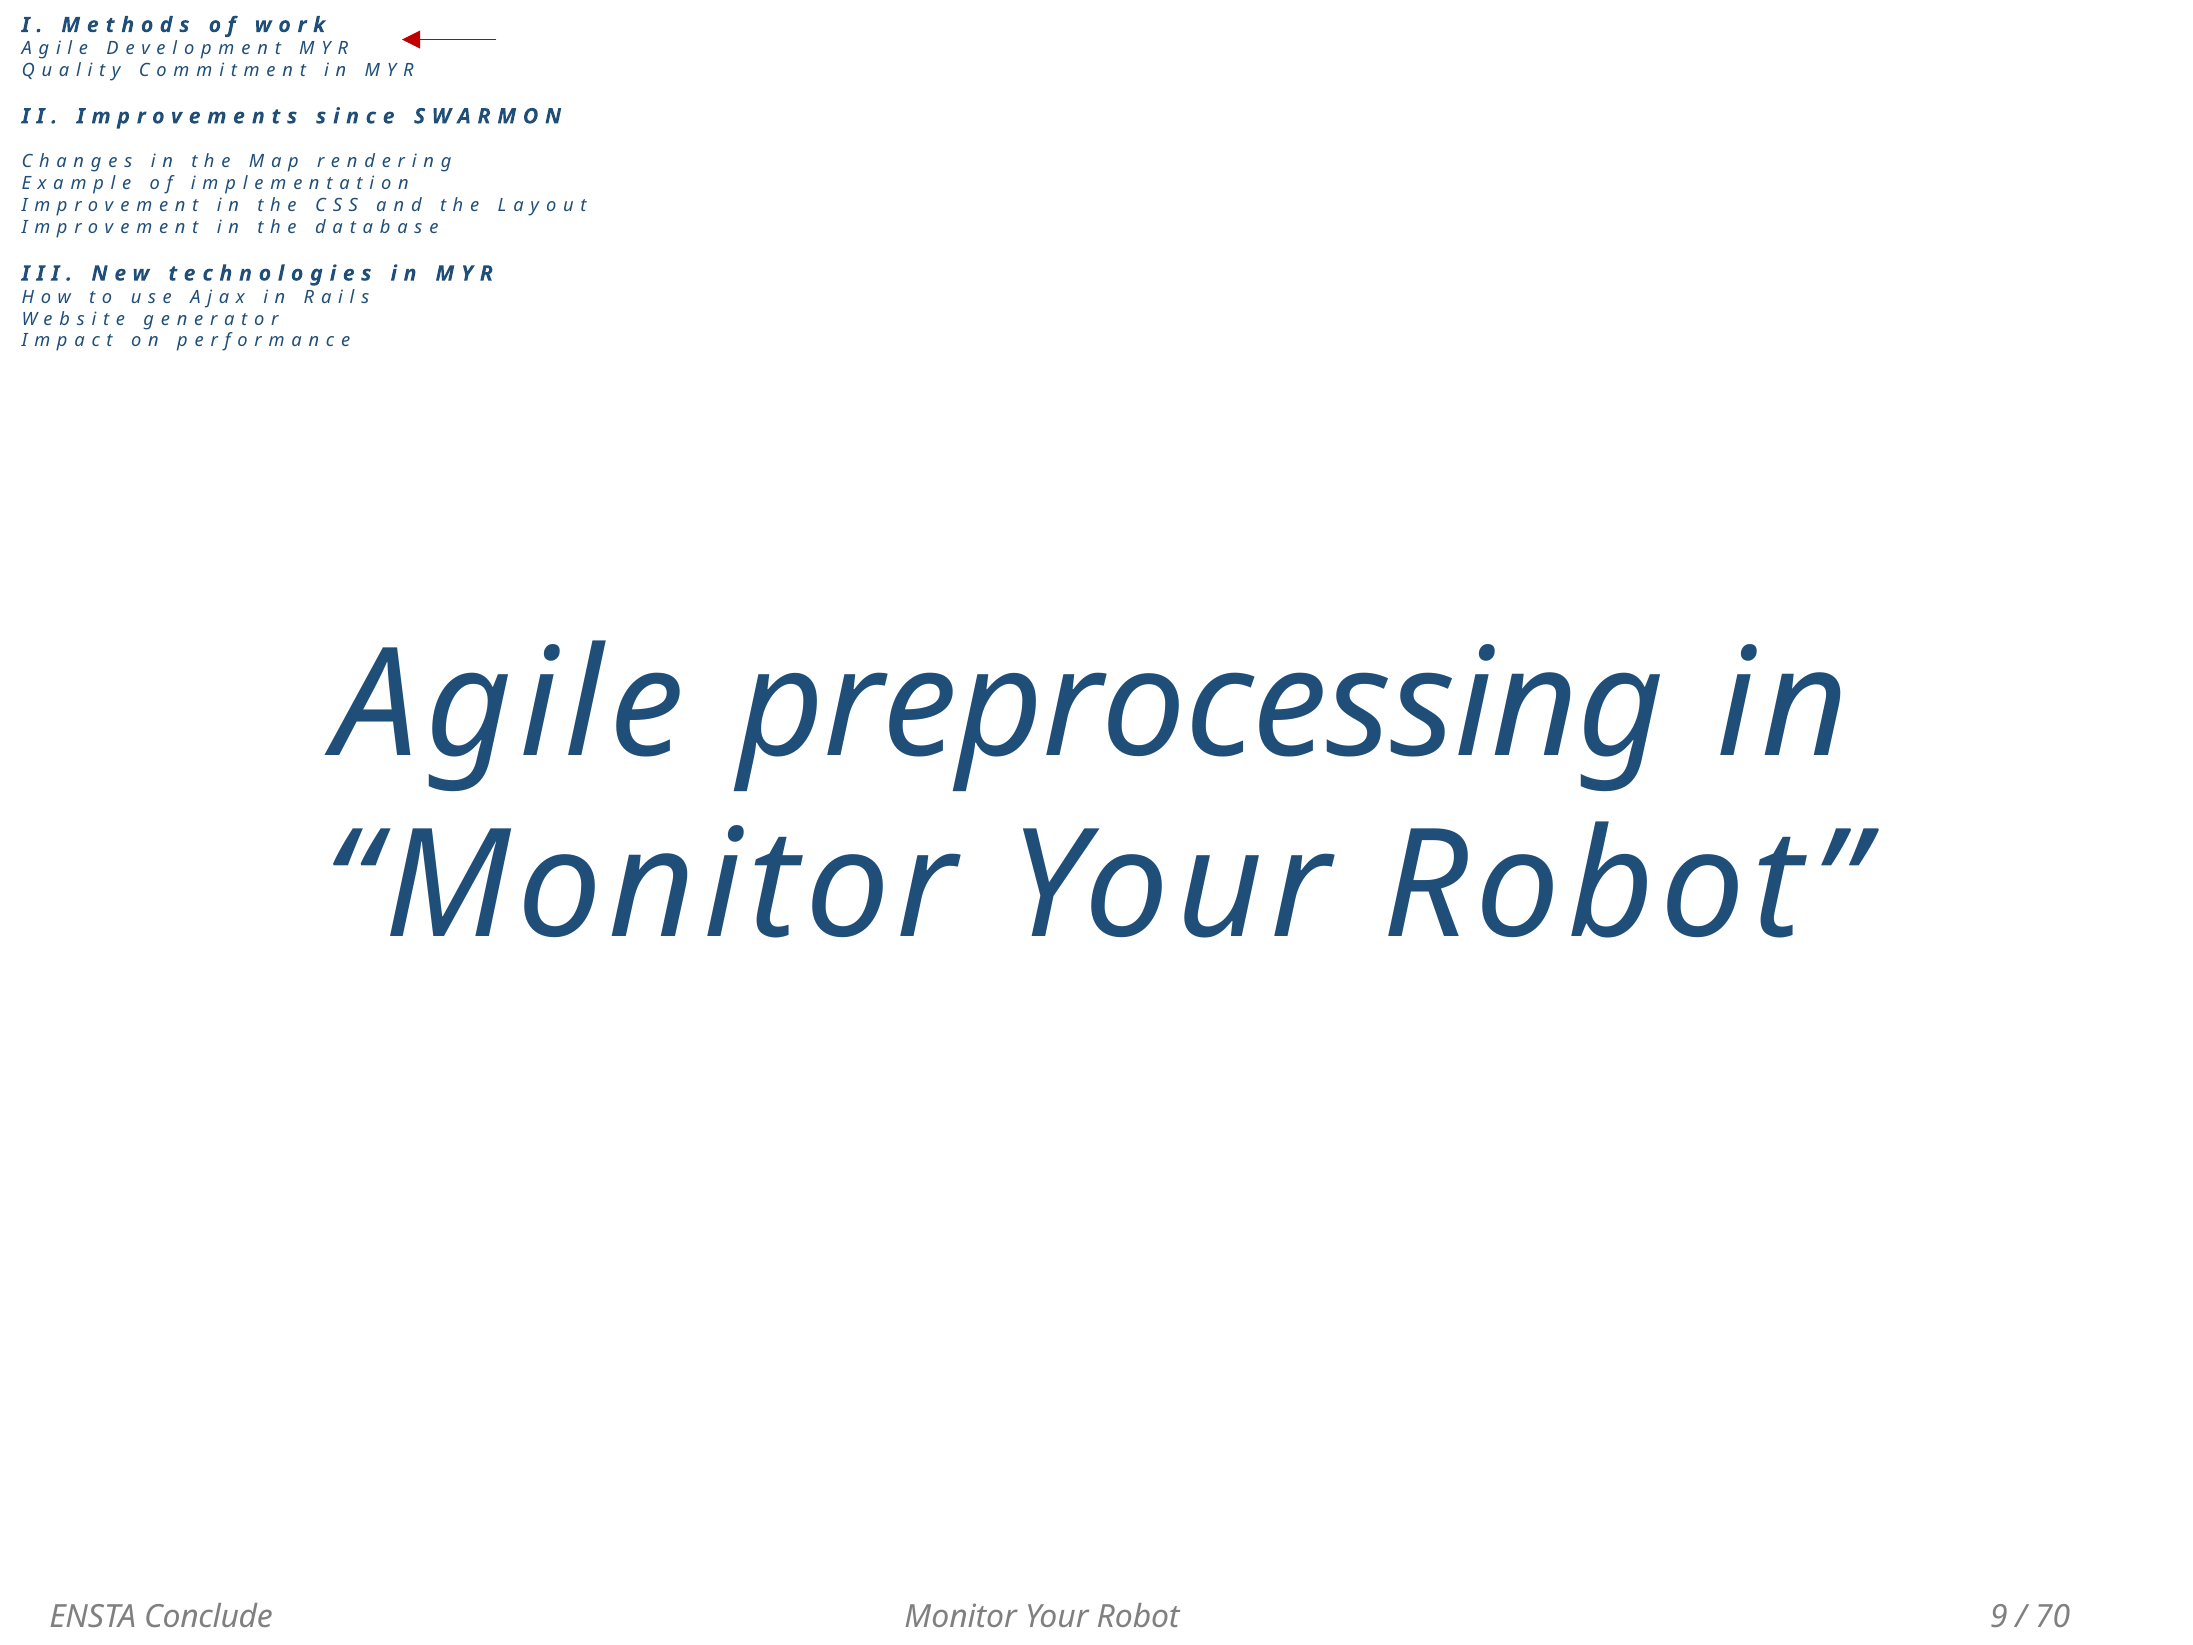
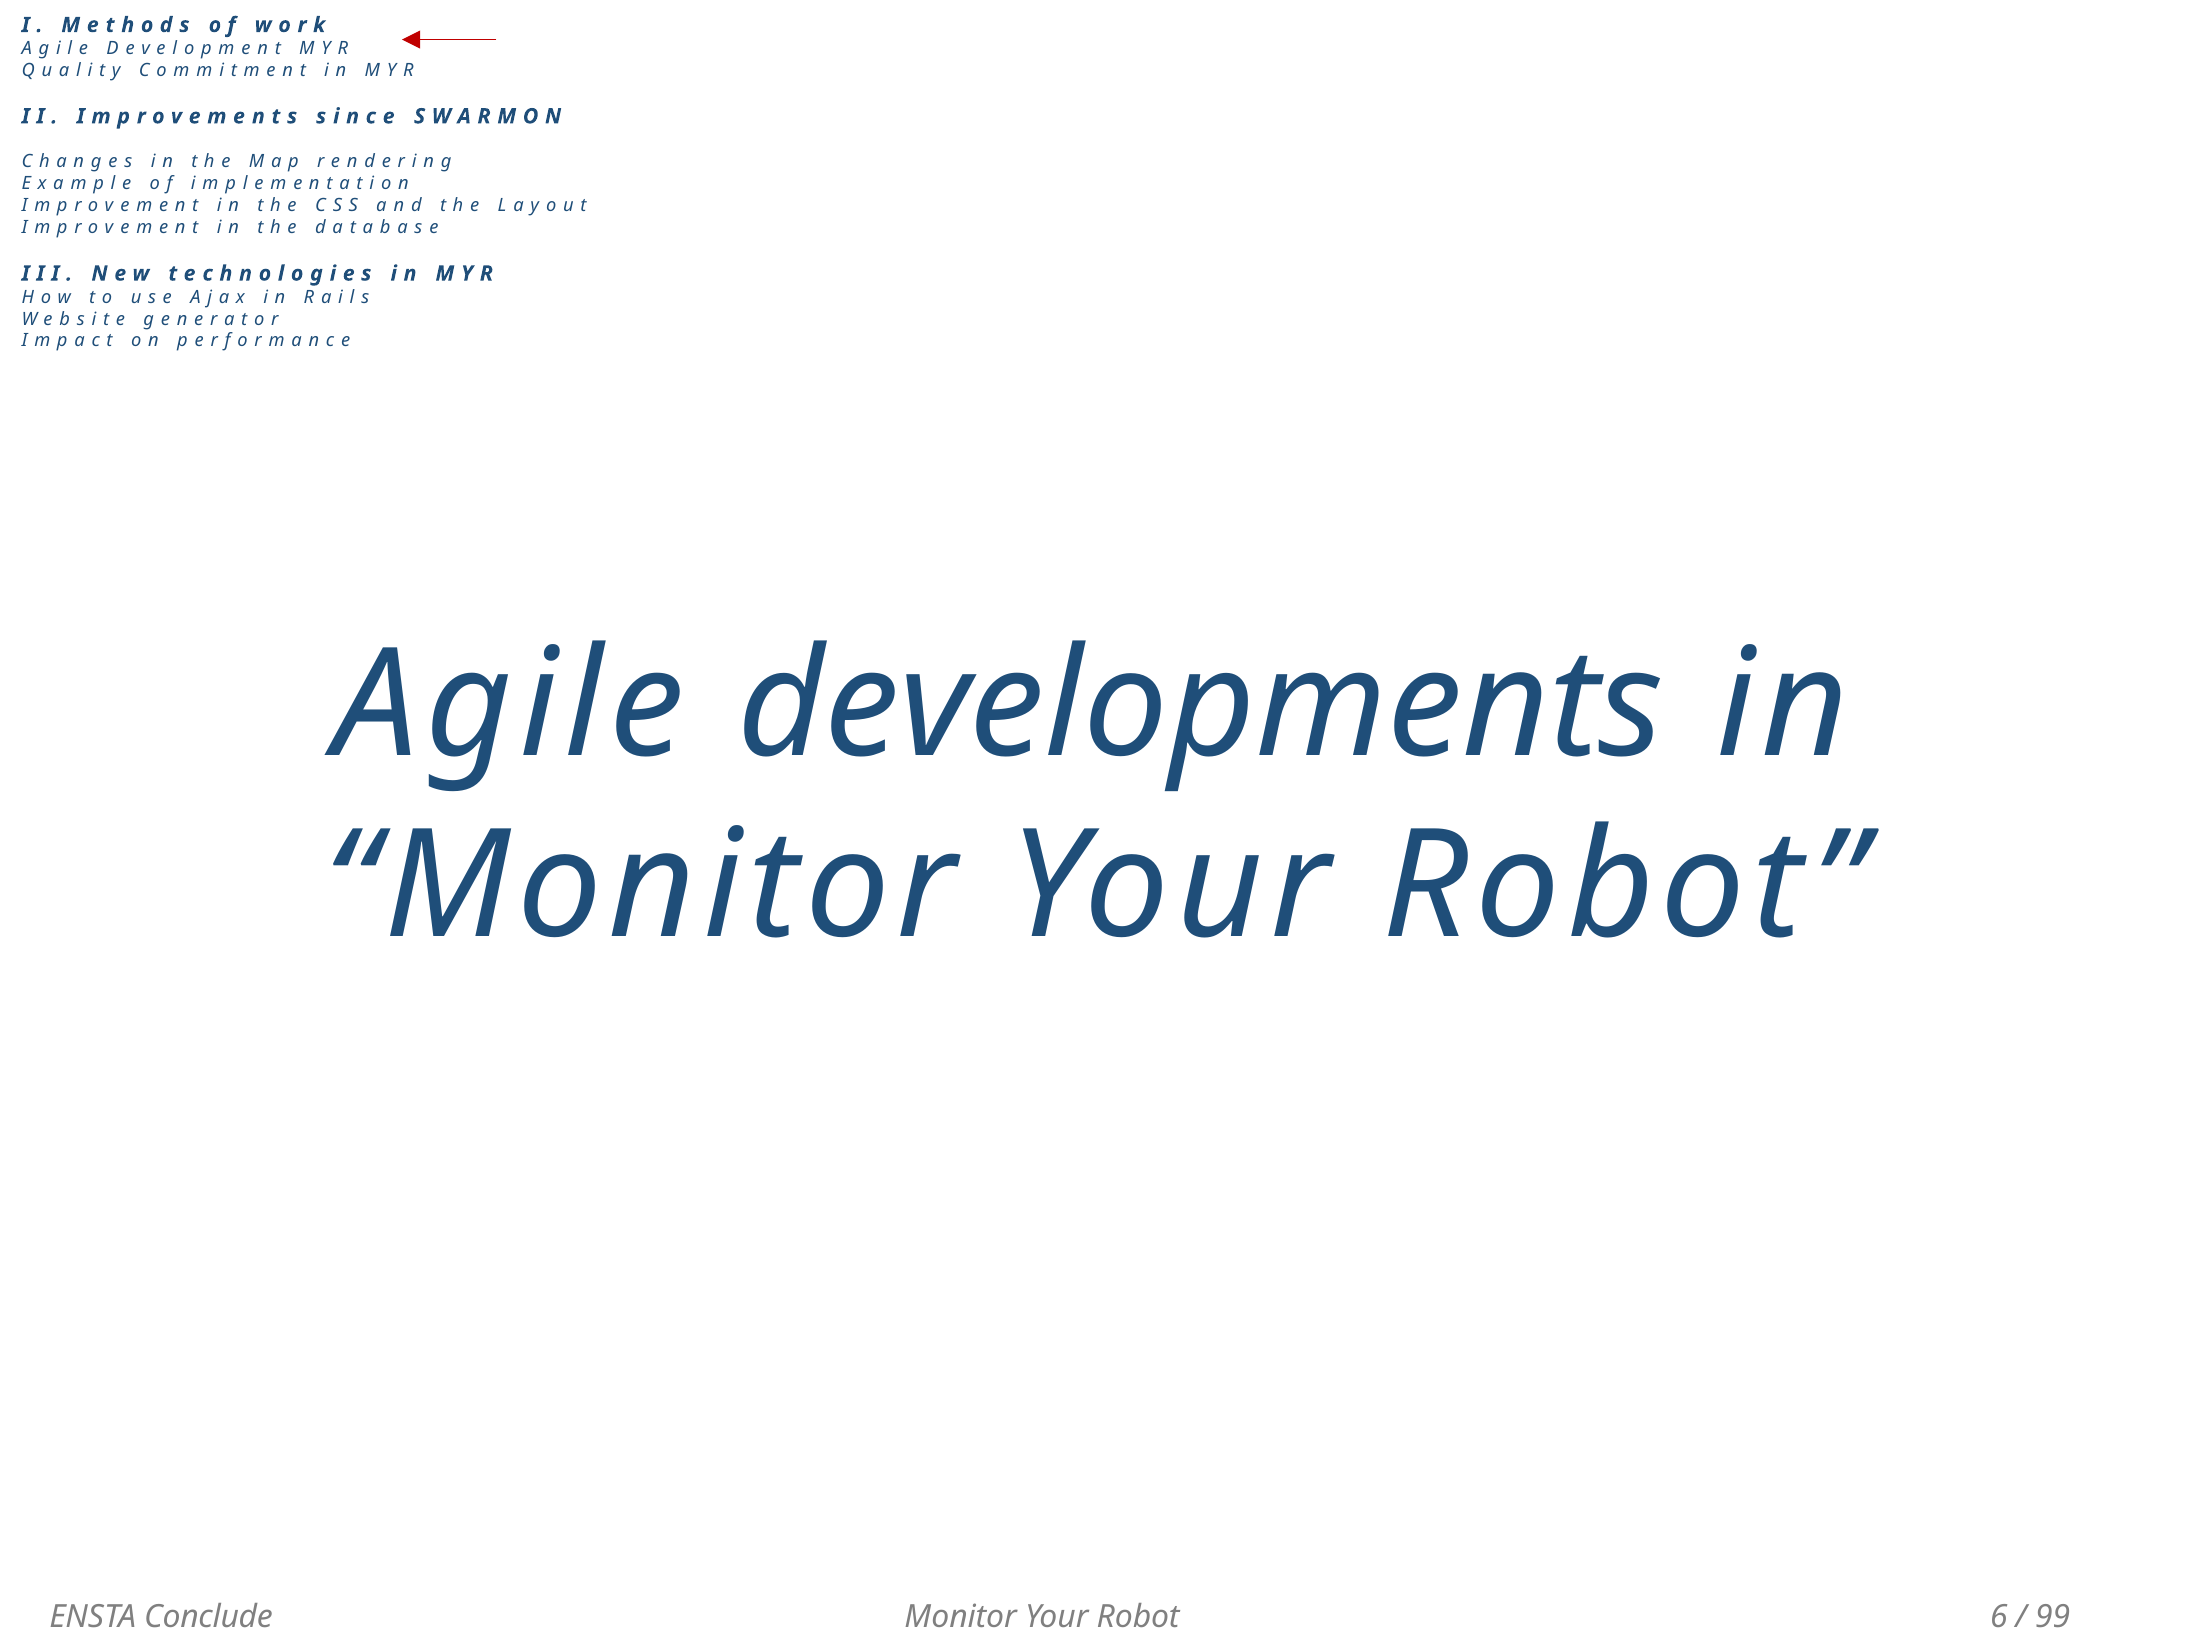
preprocessing: preprocessing -> developments
9: 9 -> 6
70: 70 -> 99
